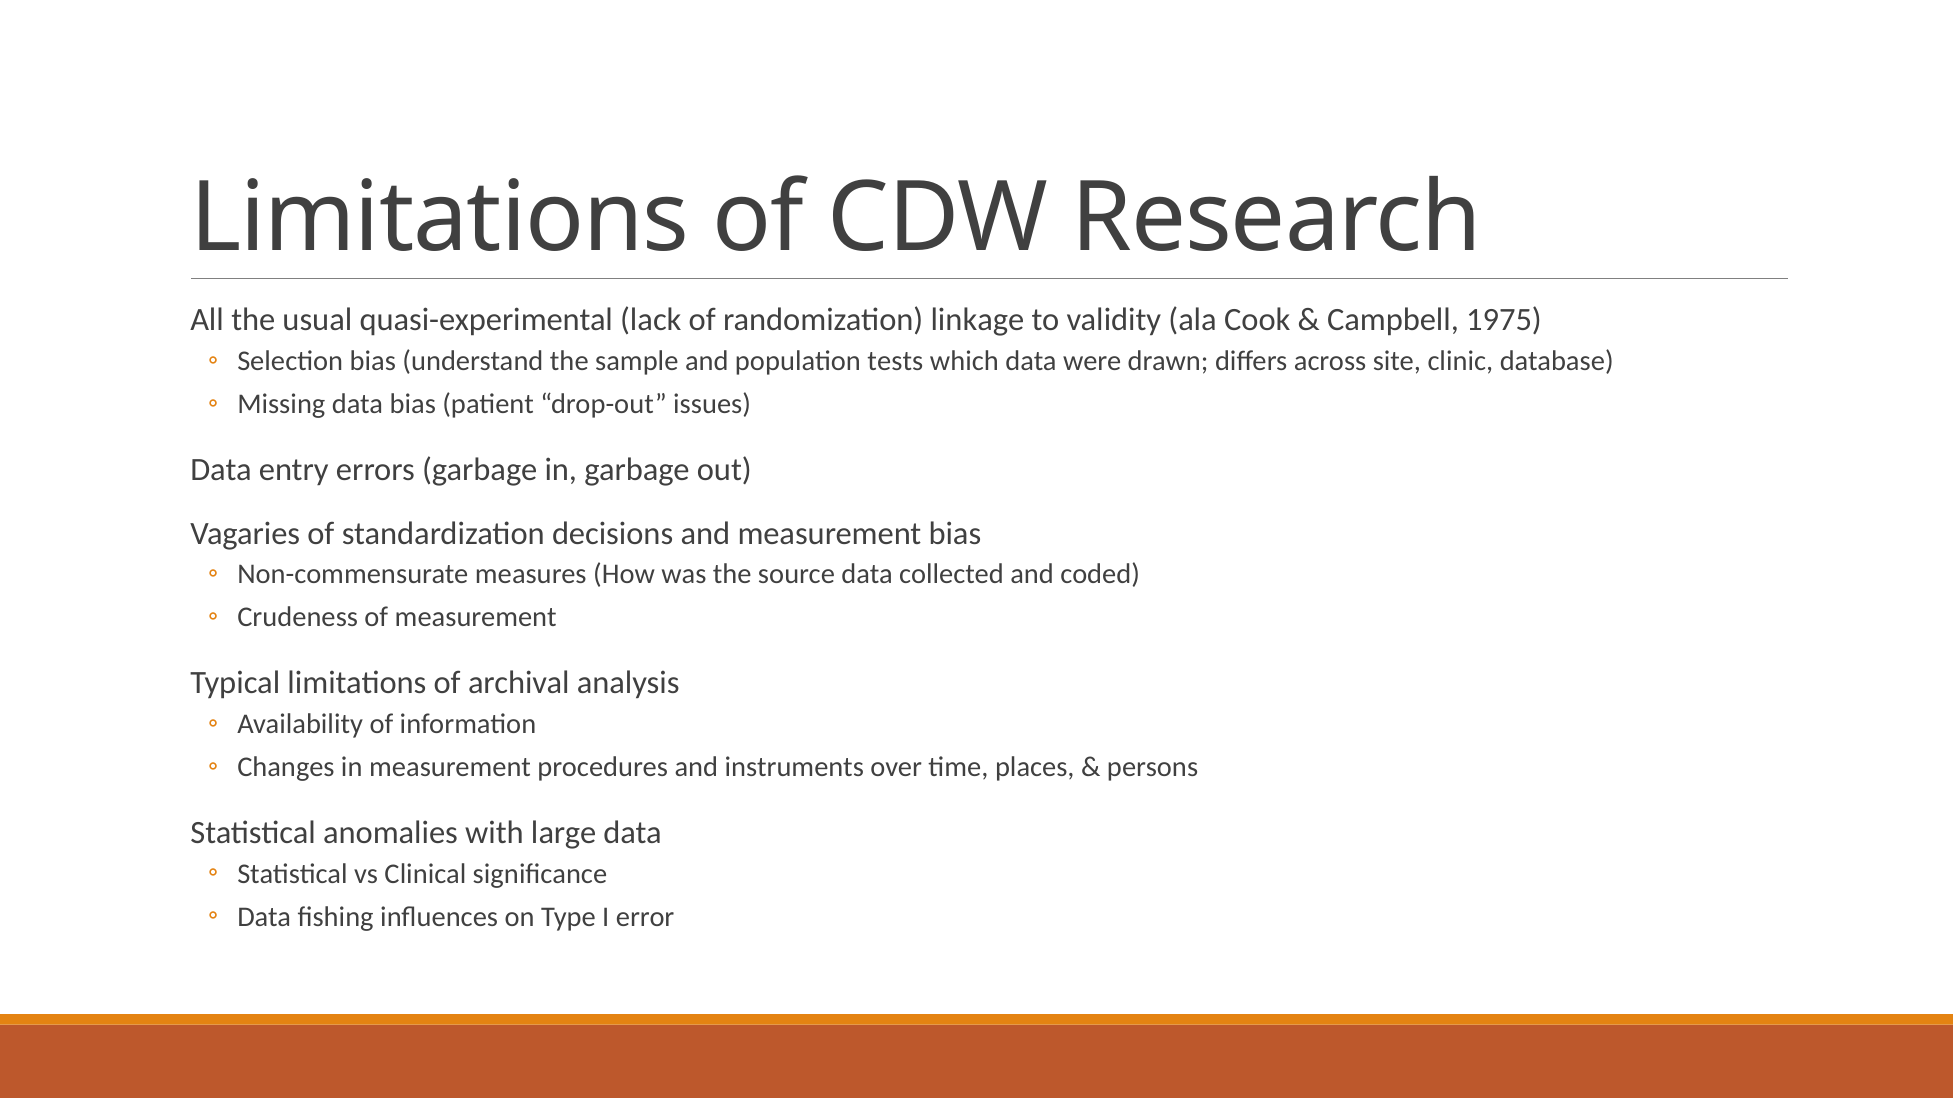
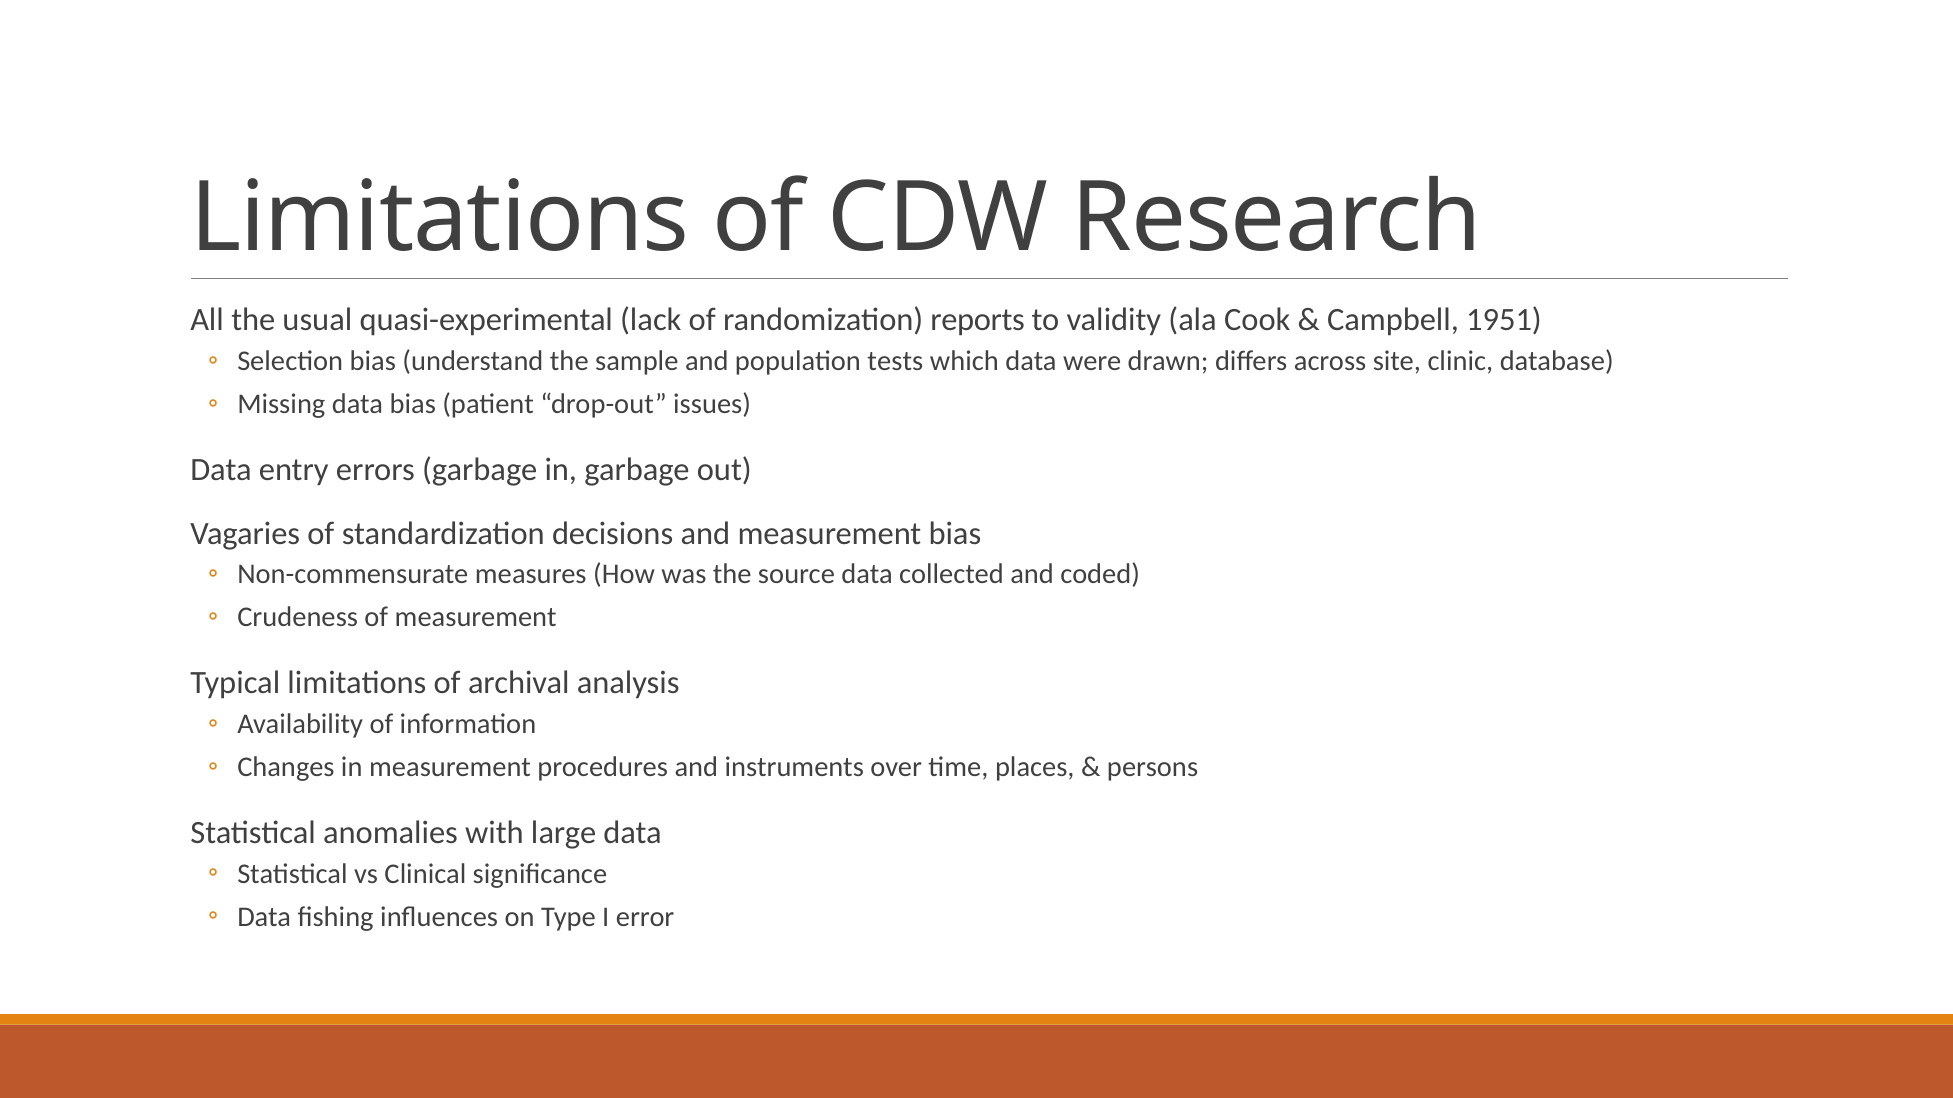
linkage: linkage -> reports
1975: 1975 -> 1951
